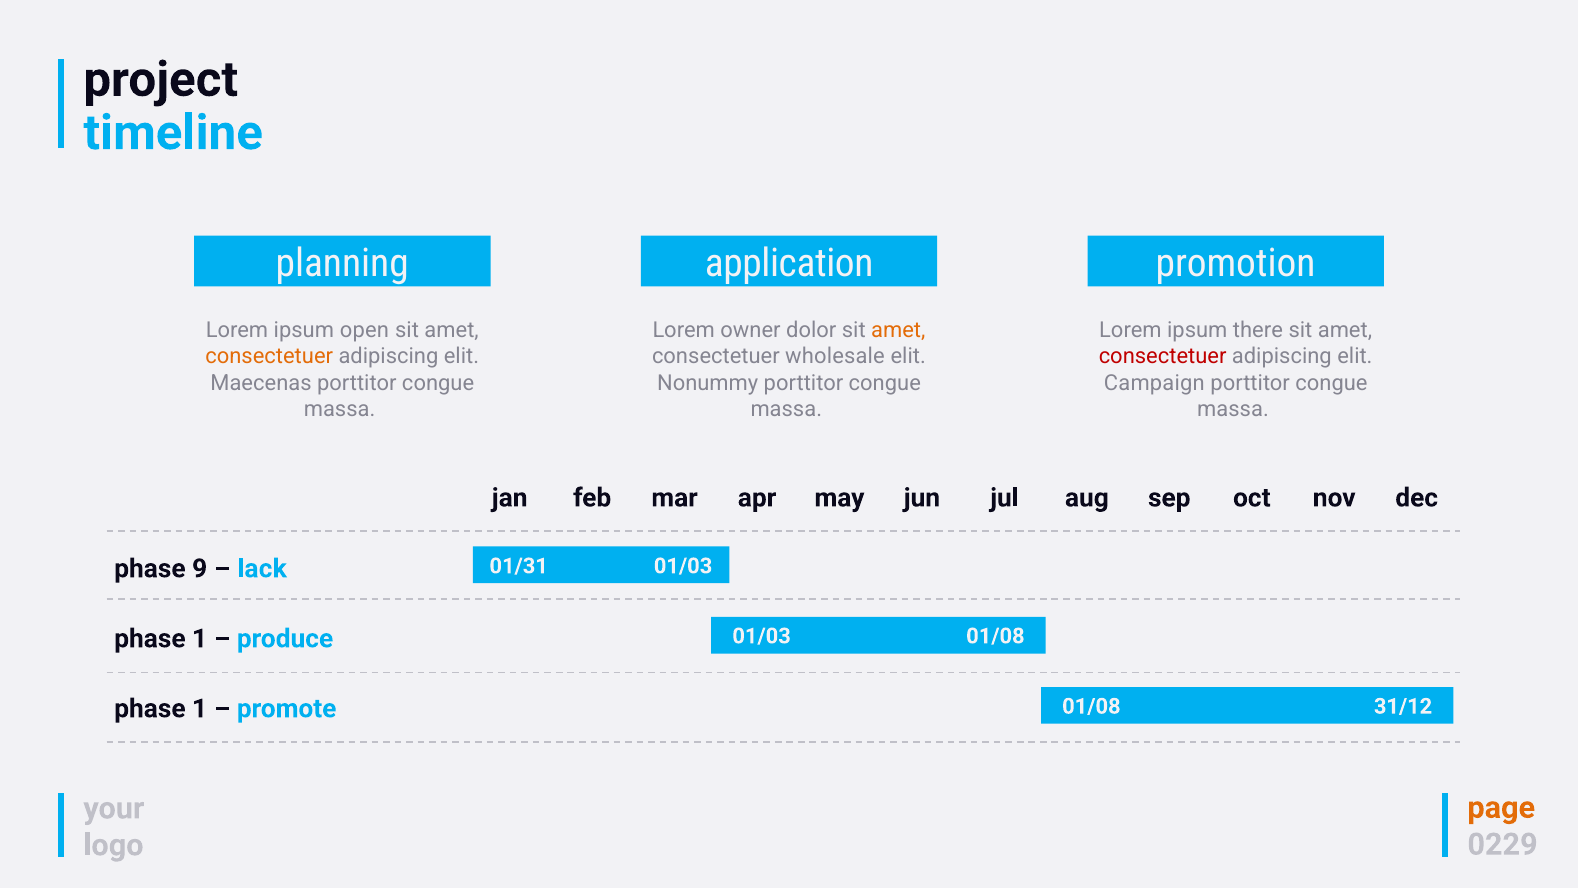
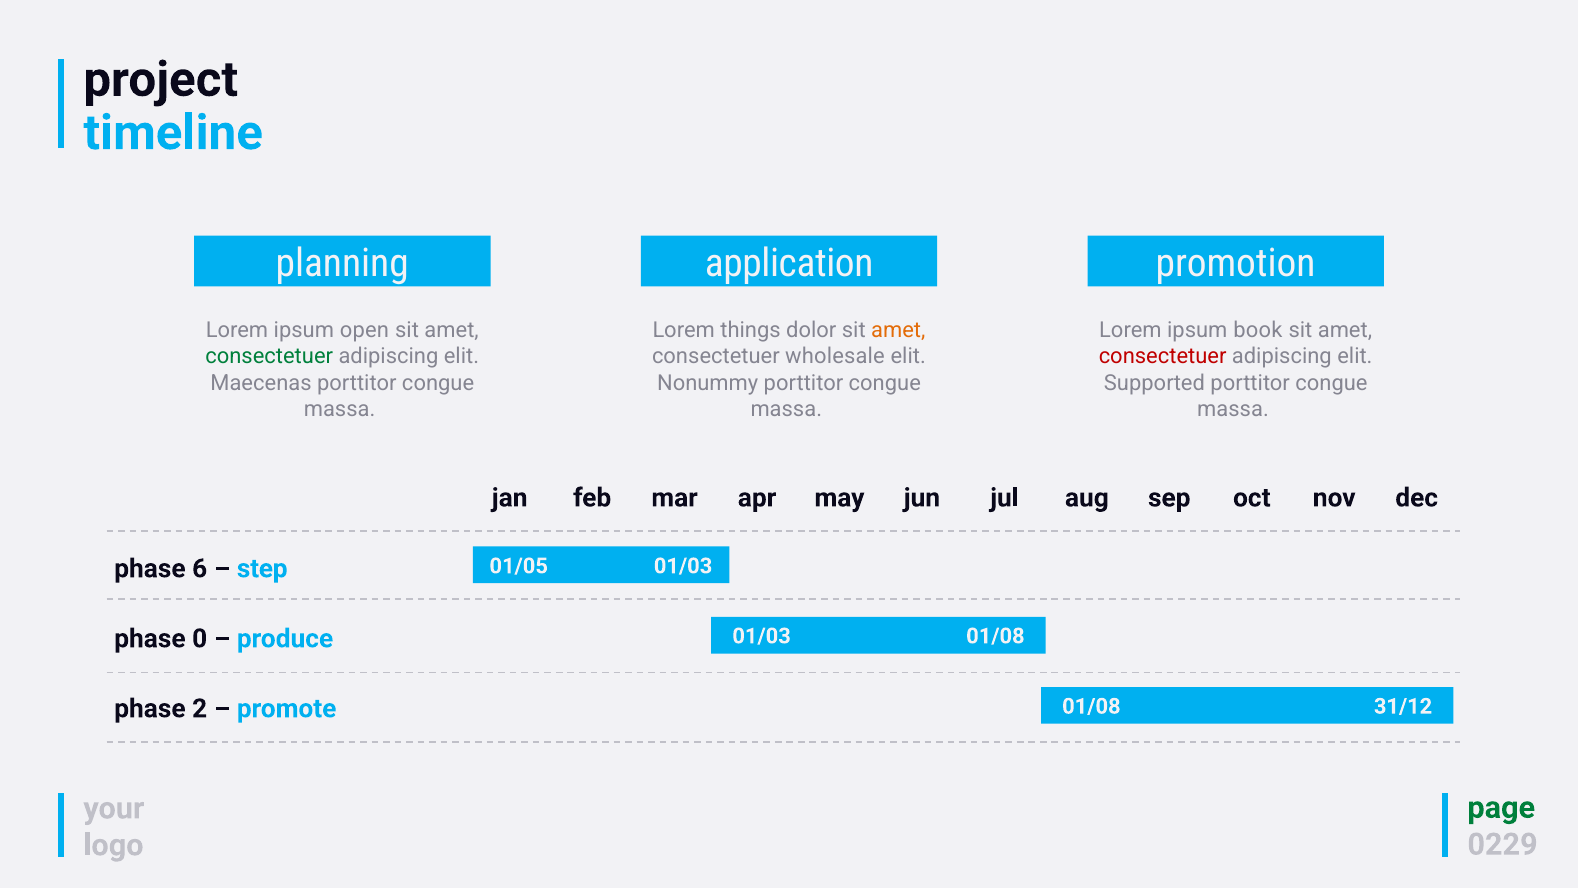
owner: owner -> things
there: there -> book
consectetuer at (269, 356) colour: orange -> green
Campaign: Campaign -> Supported
01/31: 01/31 -> 01/05
9: 9 -> 6
lack: lack -> step
1 at (200, 638): 1 -> 0
1 at (200, 708): 1 -> 2
page colour: orange -> green
